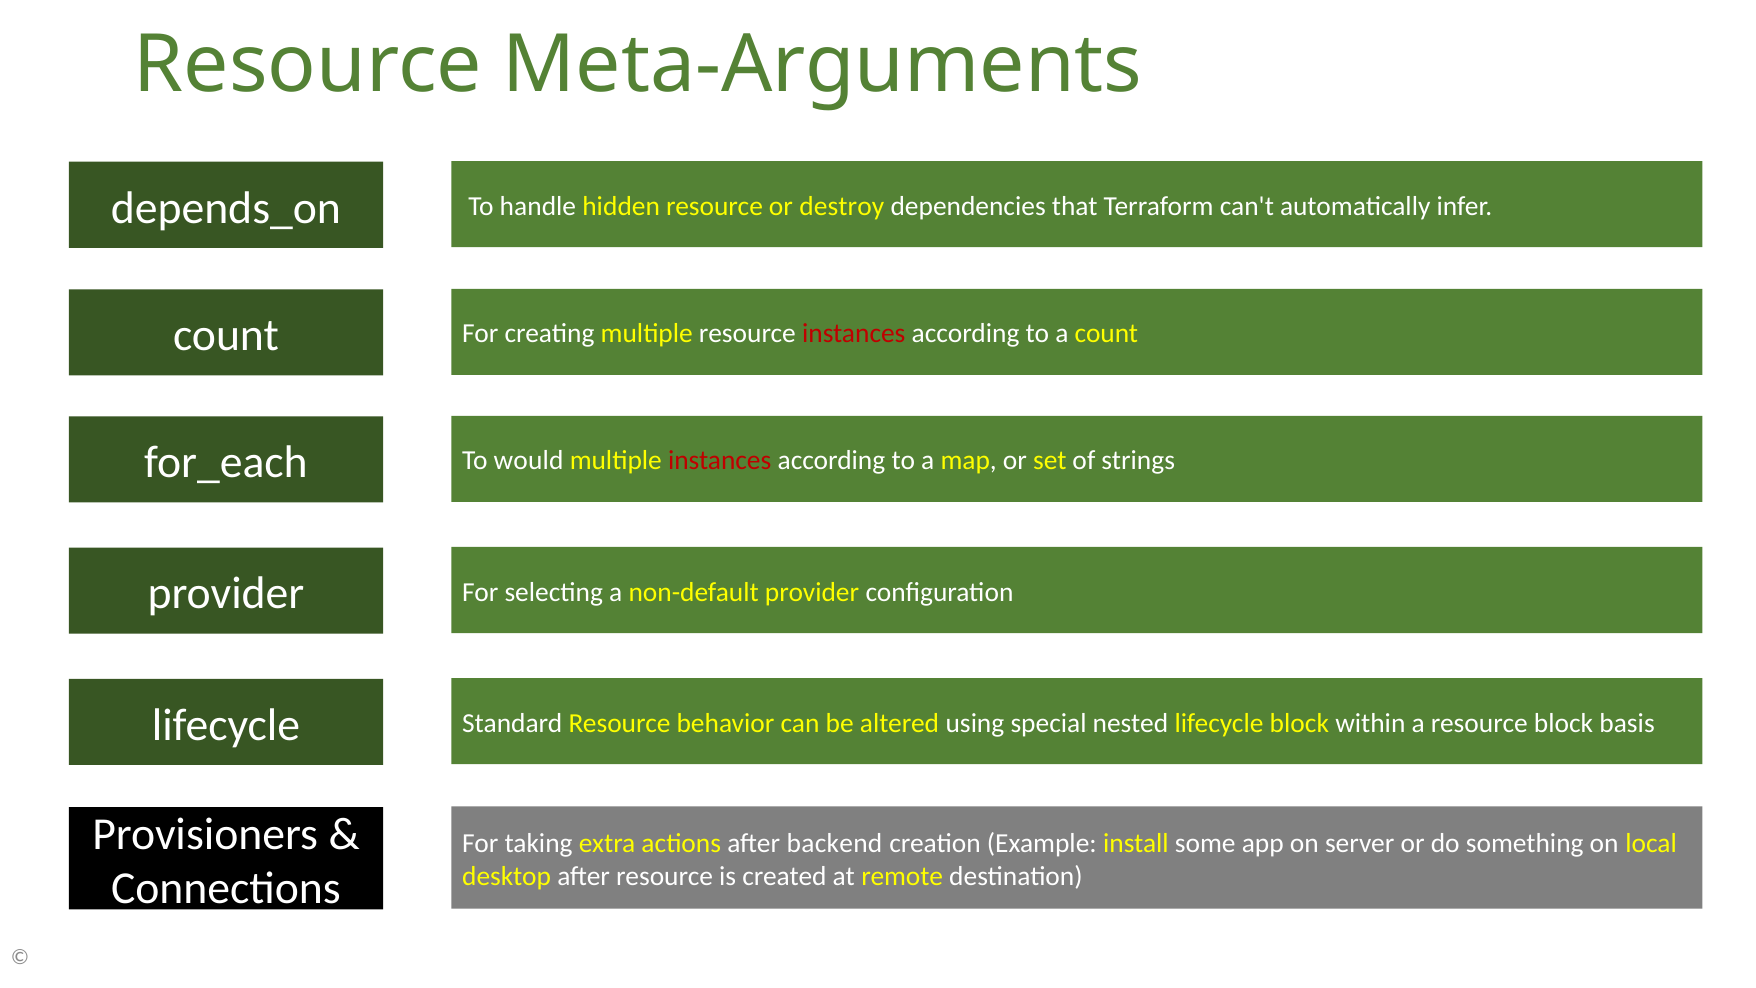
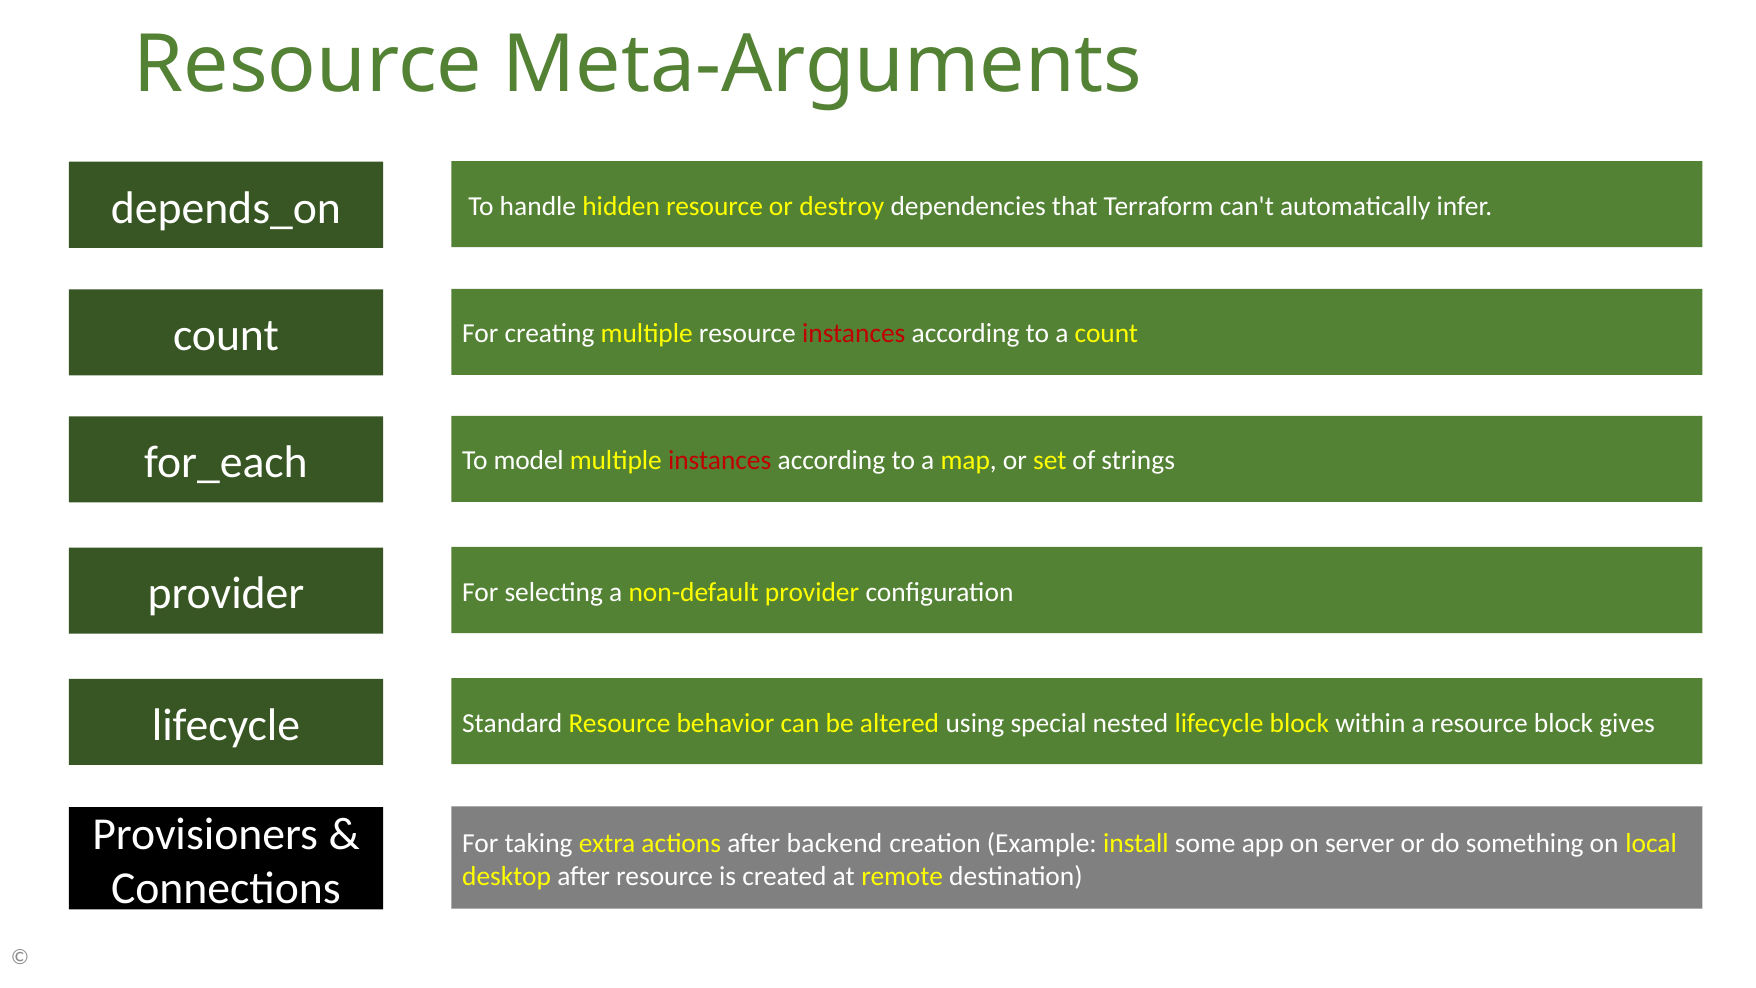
would: would -> model
basis: basis -> gives
